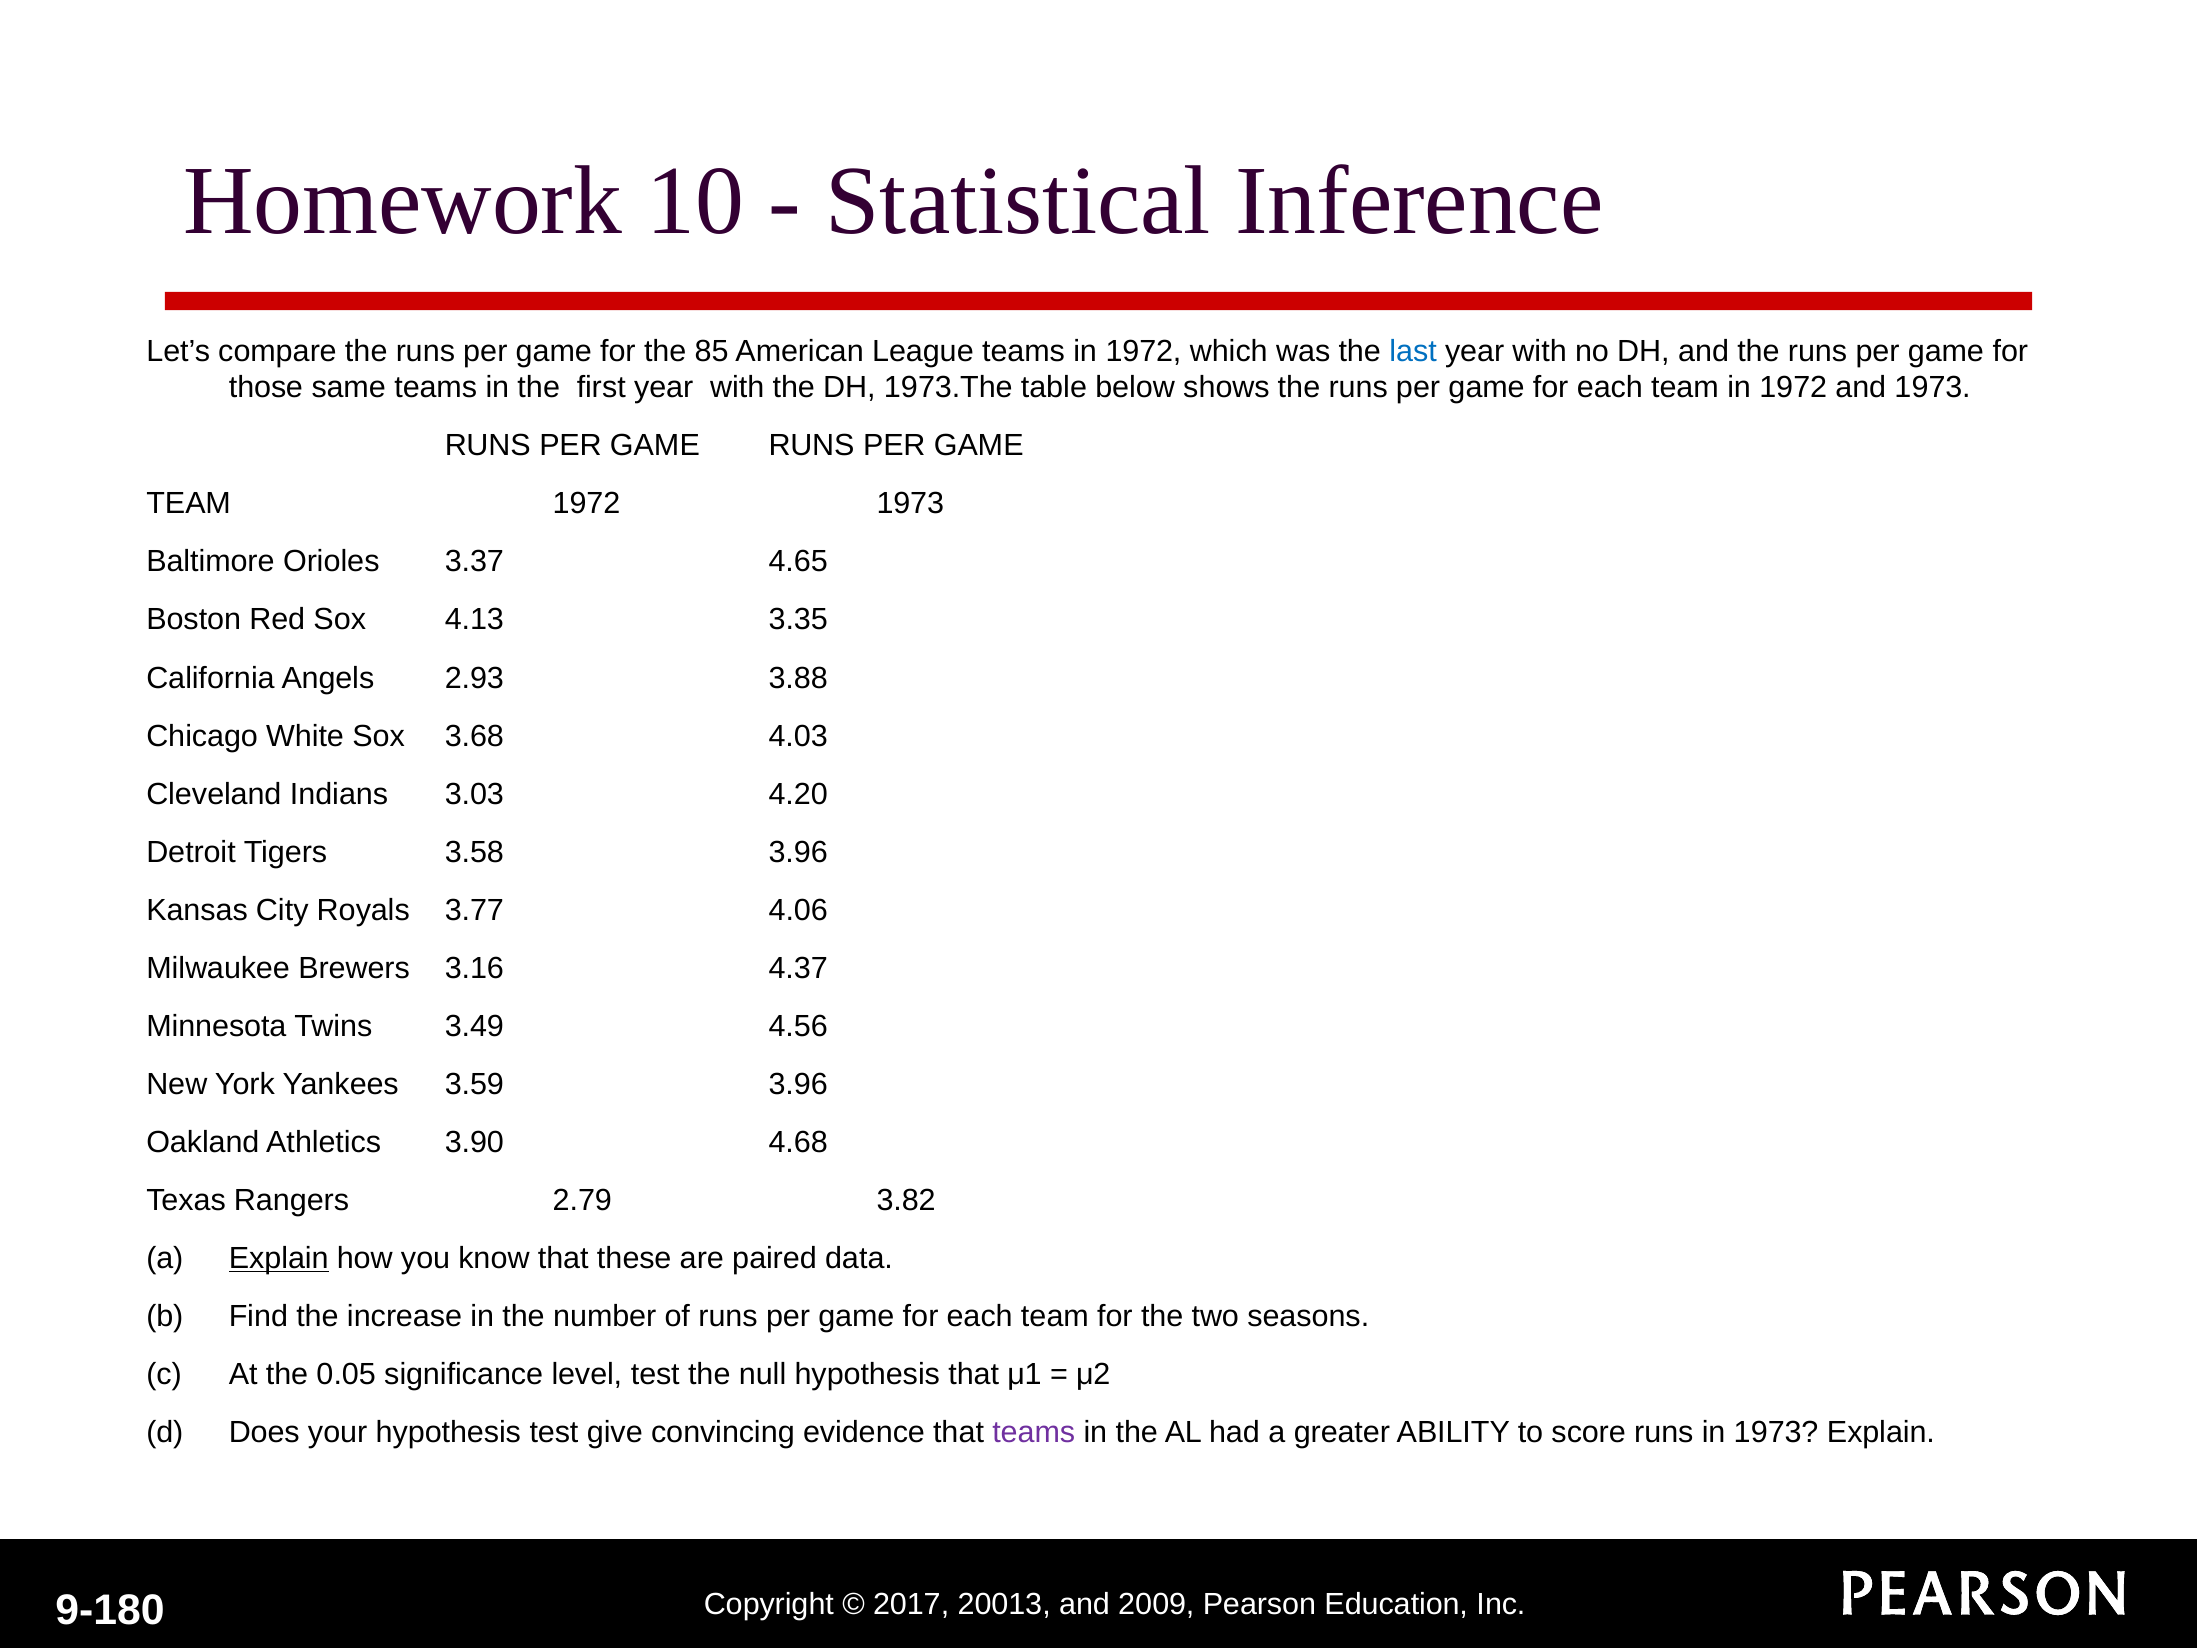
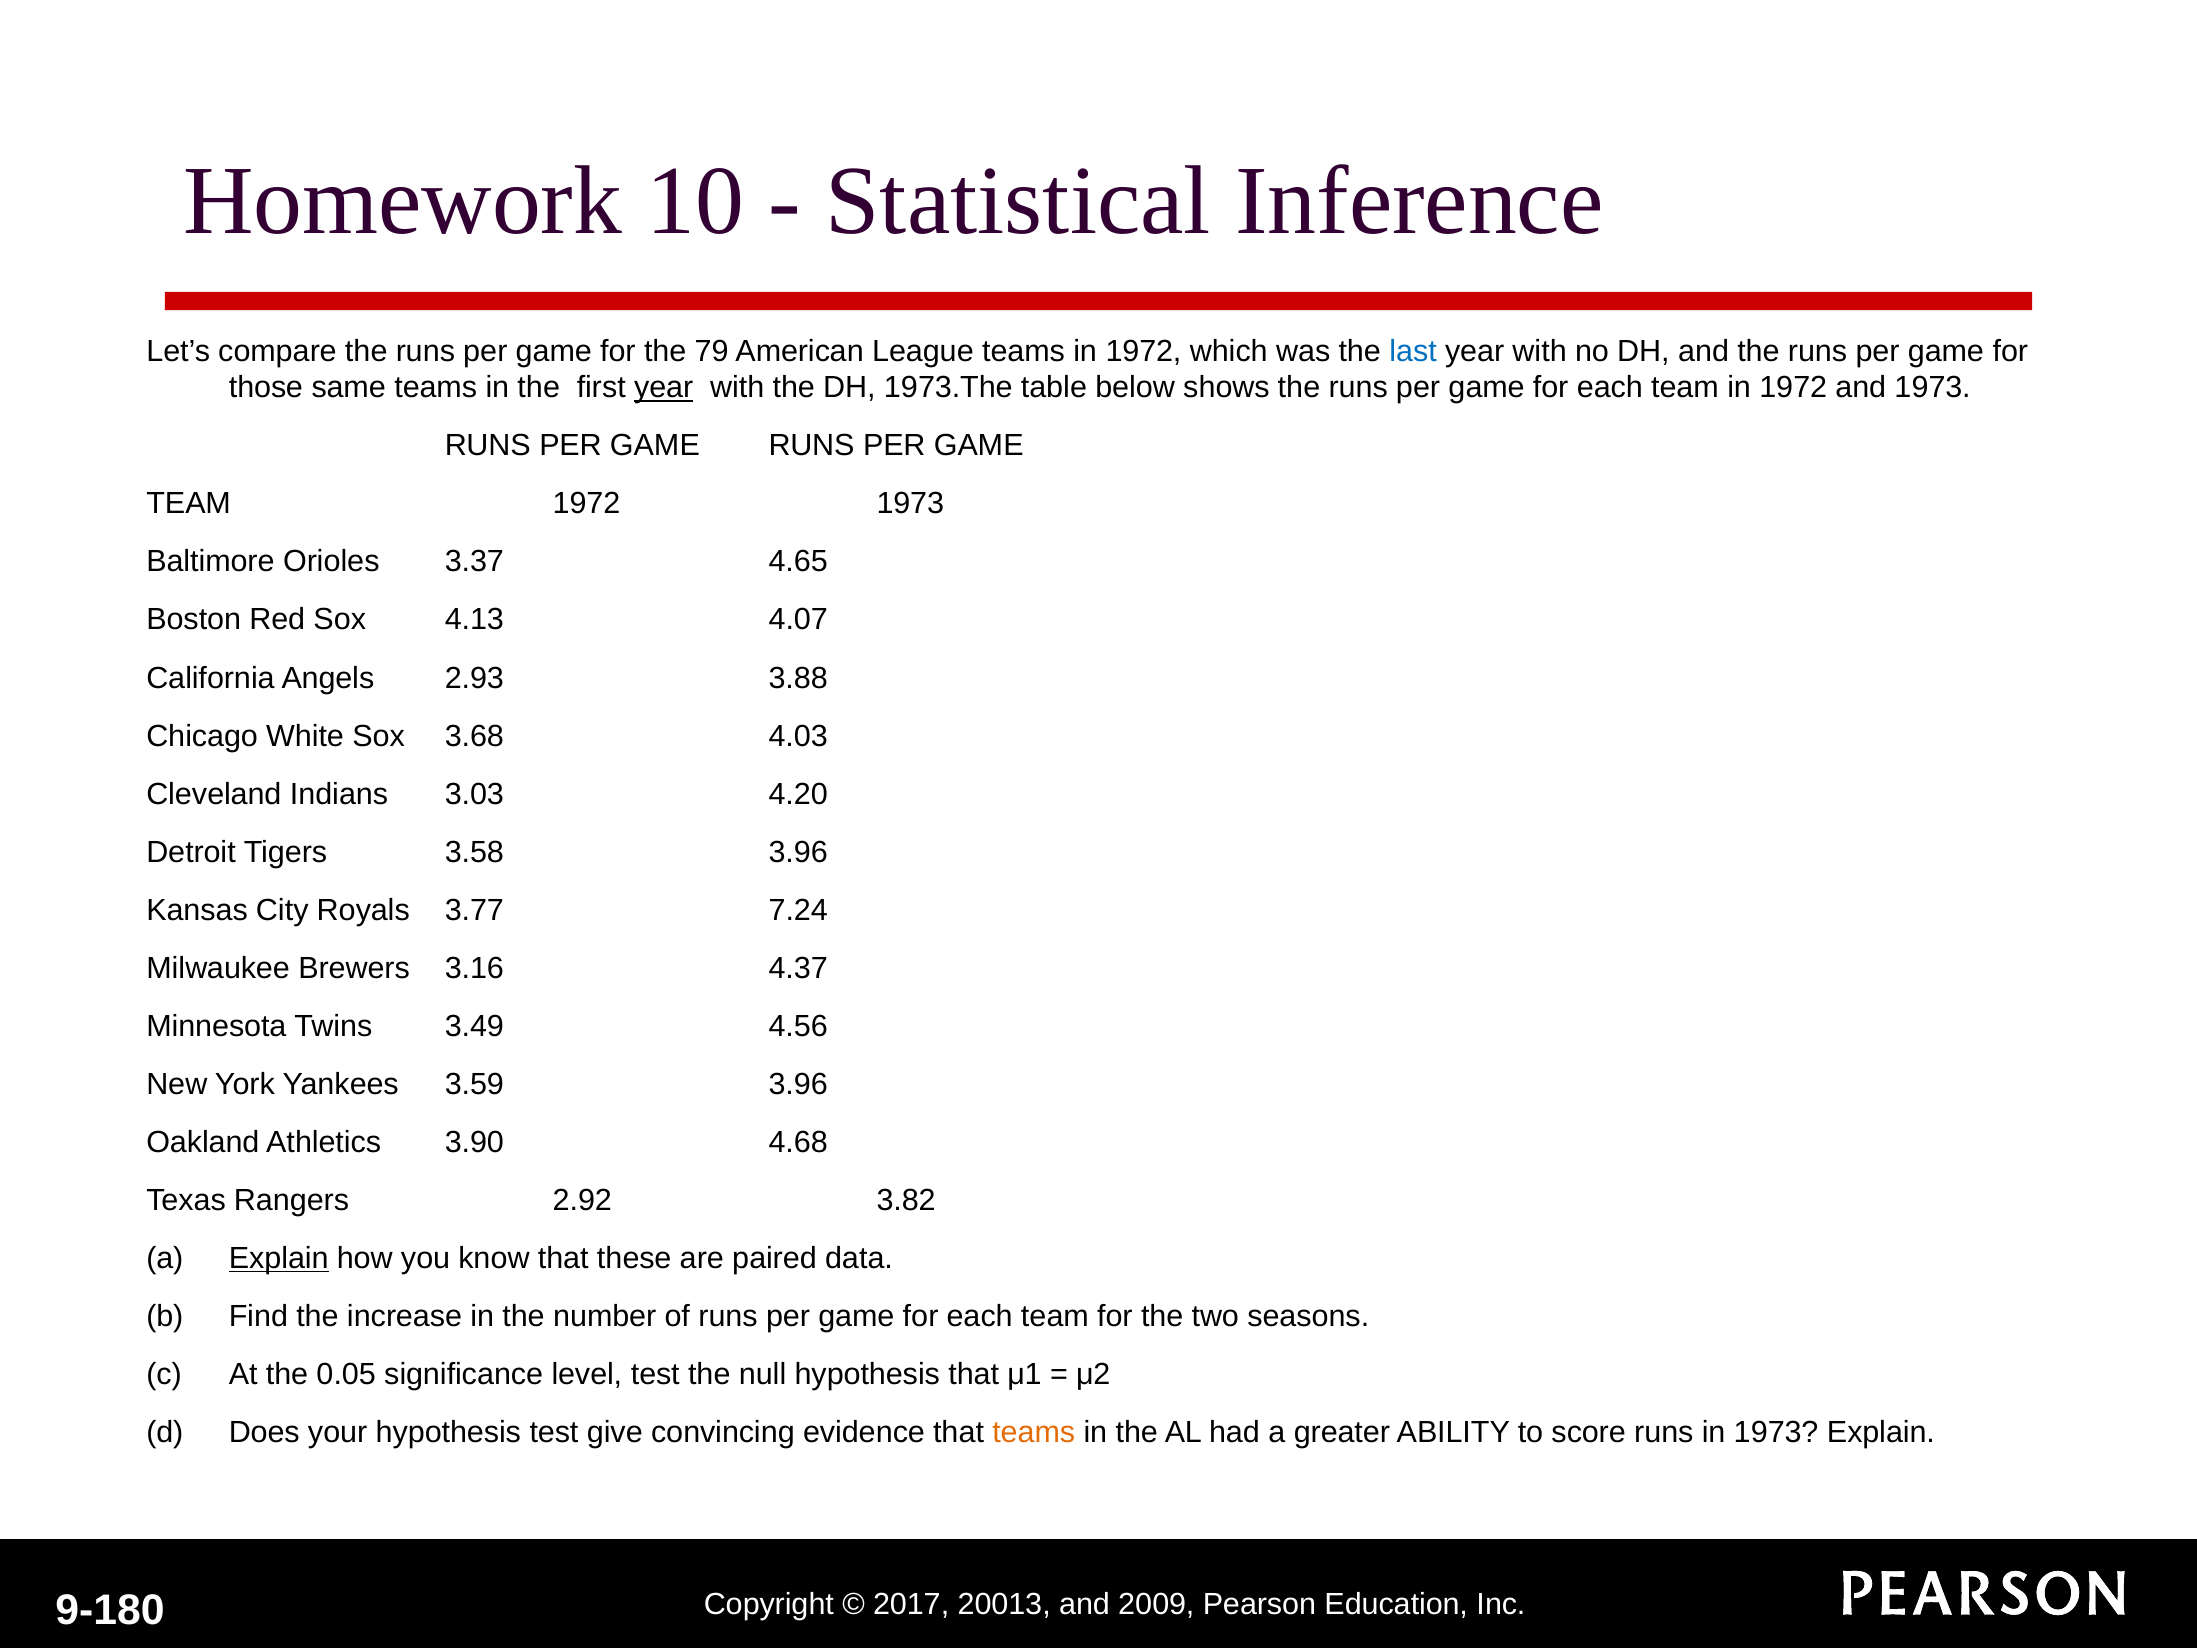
85: 85 -> 79
year at (664, 388) underline: none -> present
3.35: 3.35 -> 4.07
4.06: 4.06 -> 7.24
2.79: 2.79 -> 2.92
teams at (1034, 1432) colour: purple -> orange
